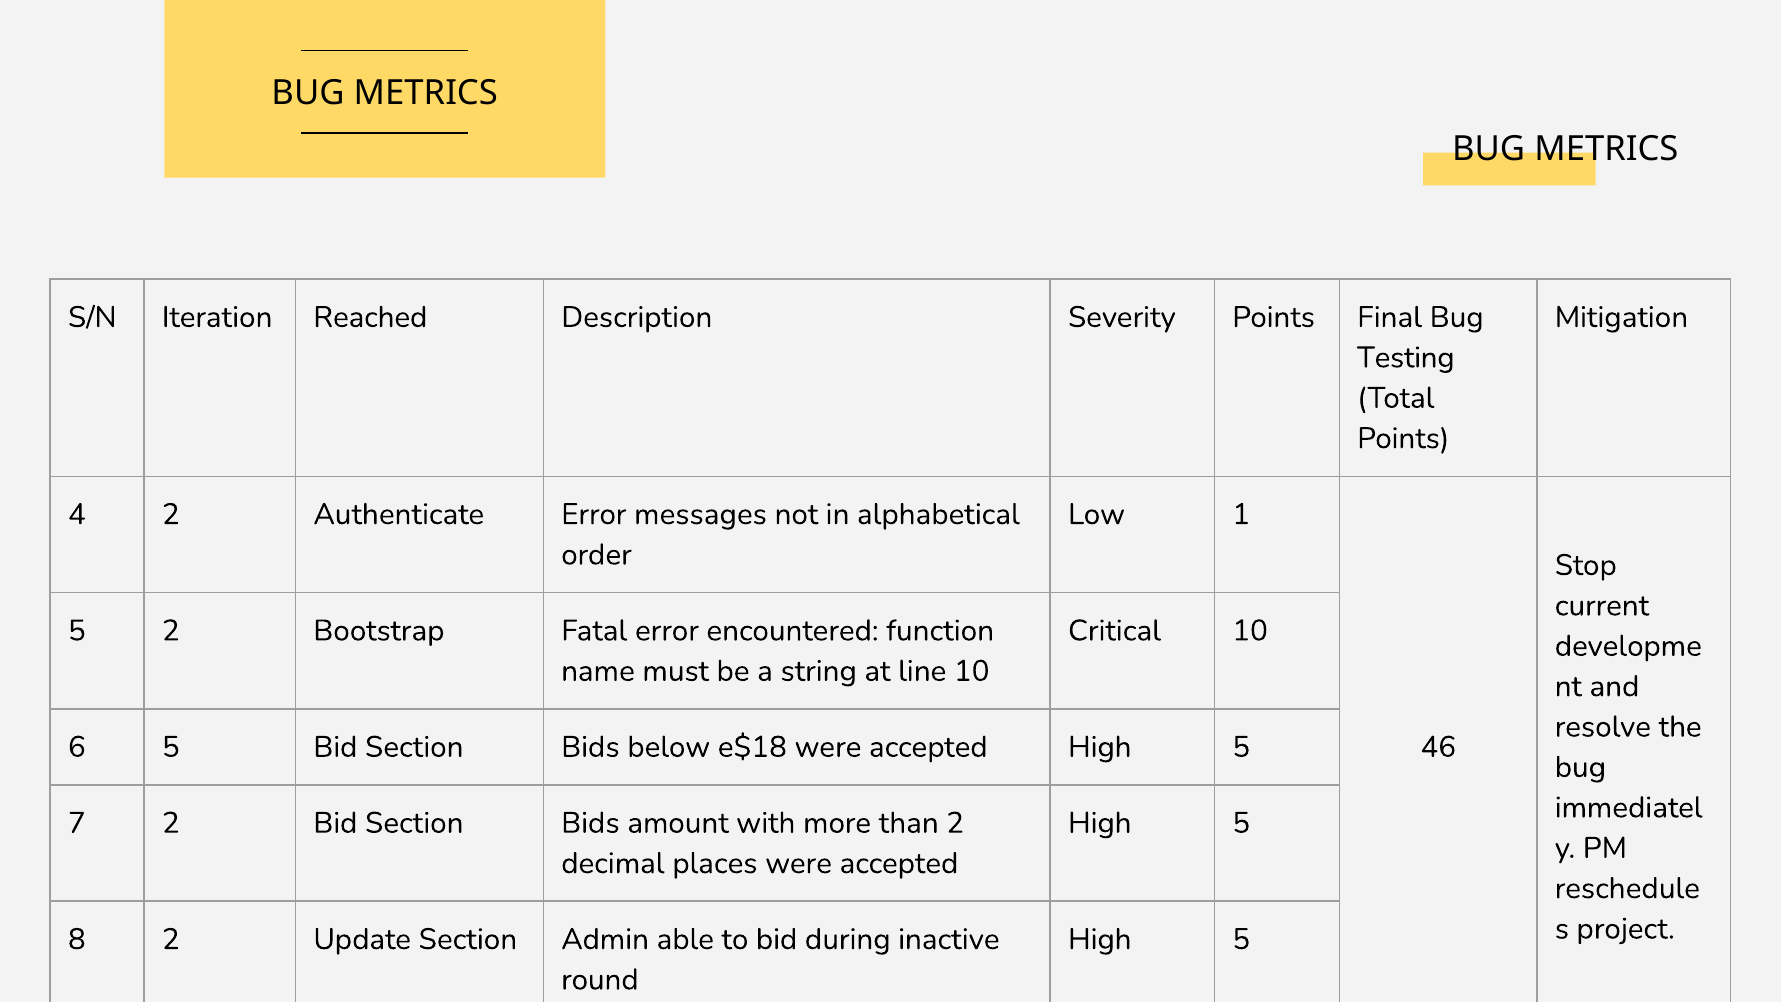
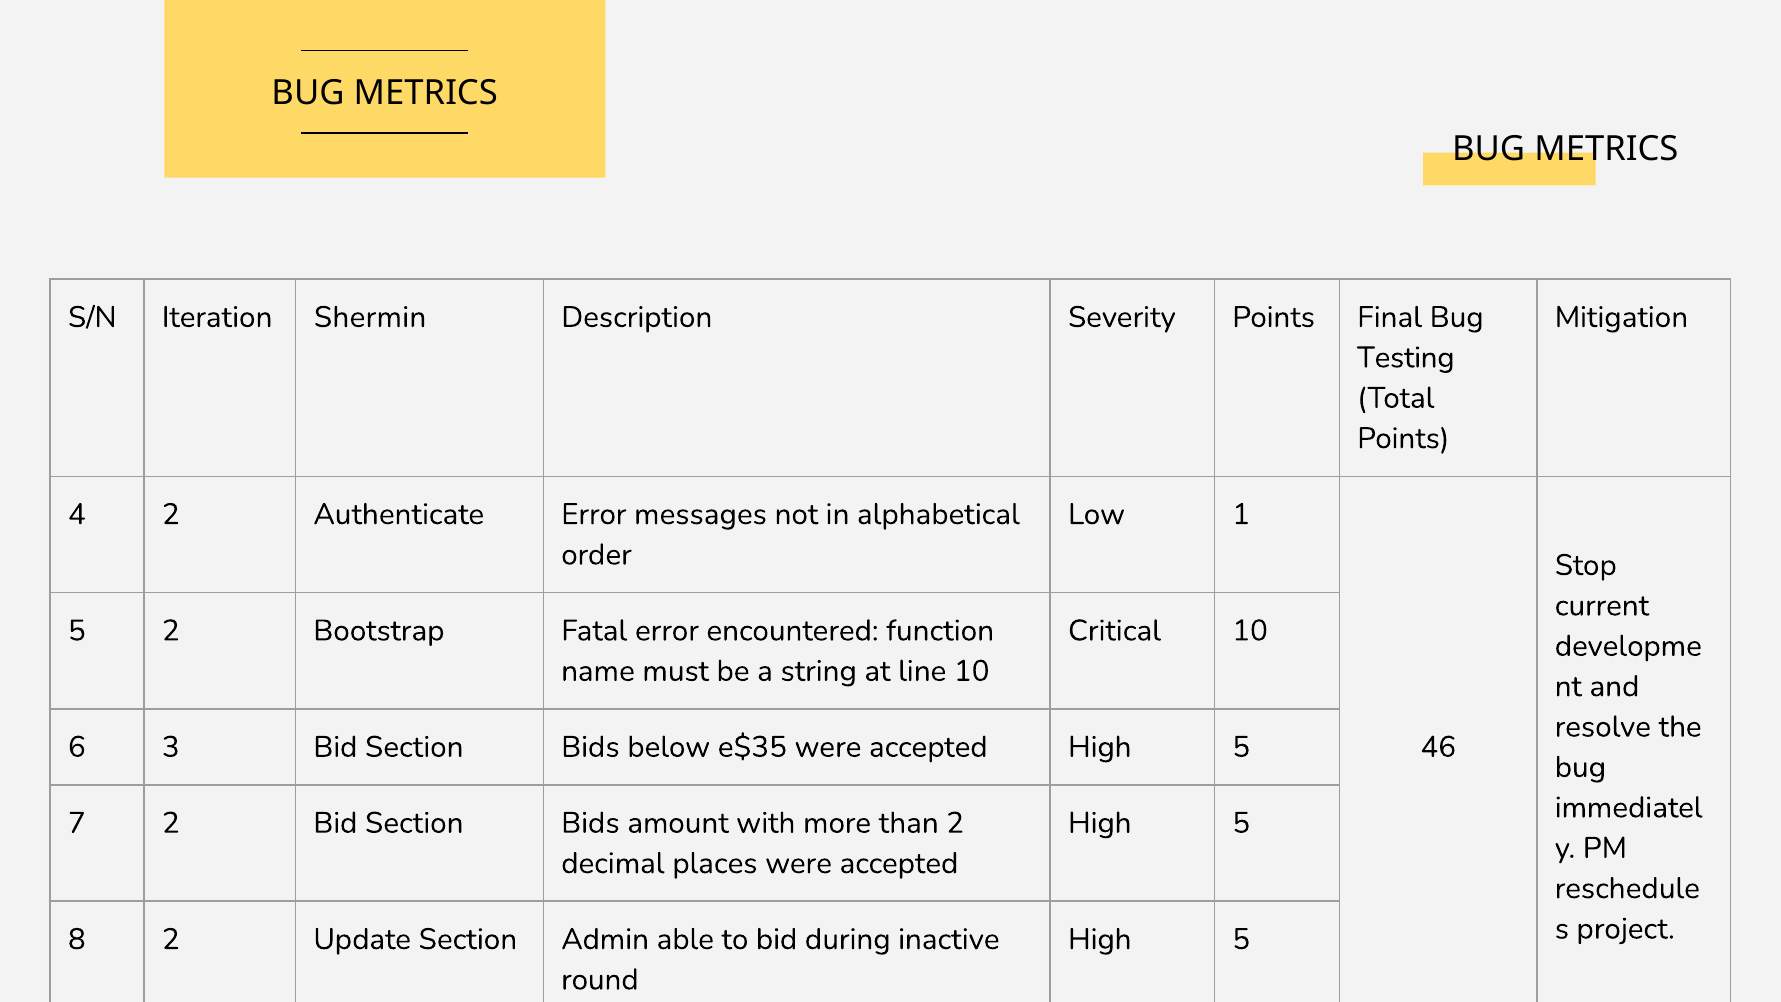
Reached: Reached -> Shermin
6 5: 5 -> 3
e$18: e$18 -> e$35
